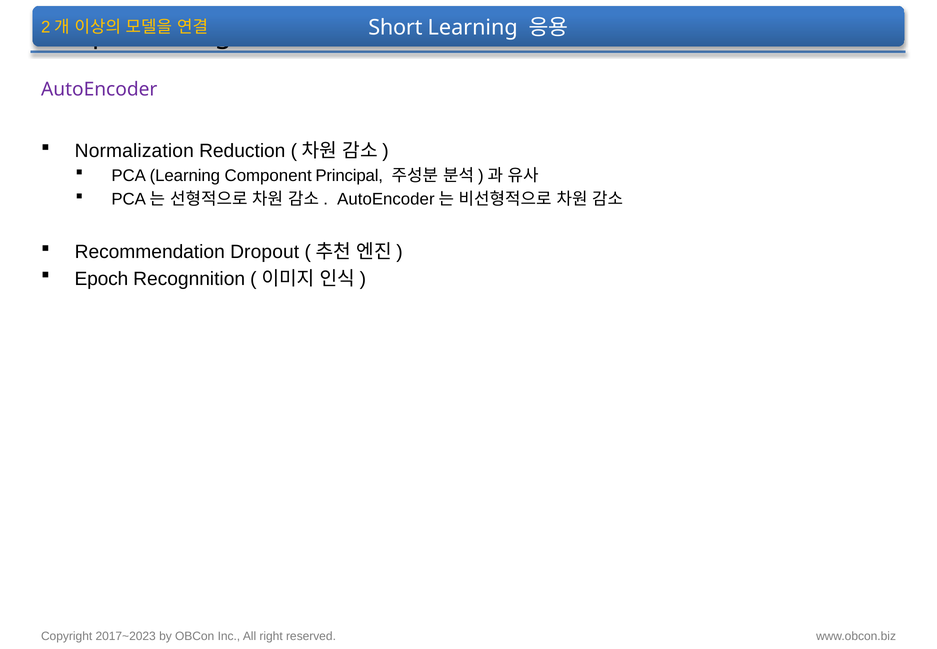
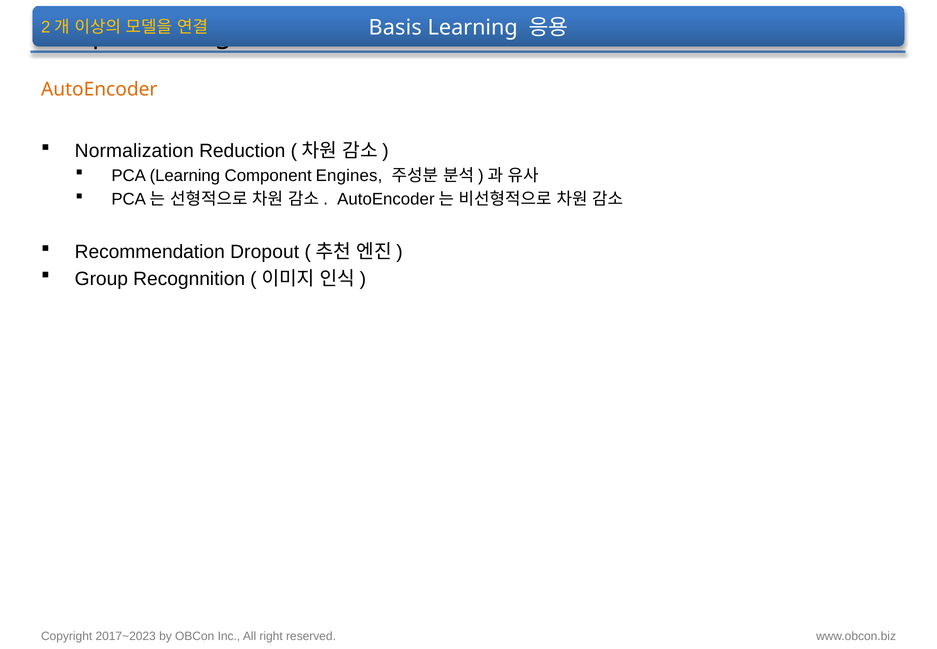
Short: Short -> Basis
AutoEncoder colour: purple -> orange
Principal: Principal -> Engines
Epoch: Epoch -> Group
